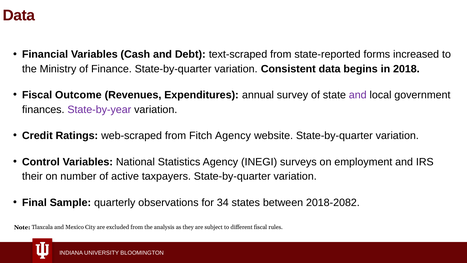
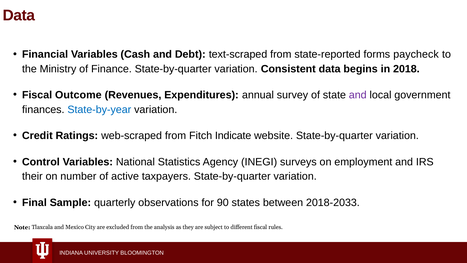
increased: increased -> paycheck
State-by-year colour: purple -> blue
Fitch Agency: Agency -> Indicate
34: 34 -> 90
2018-2082: 2018-2082 -> 2018-2033
